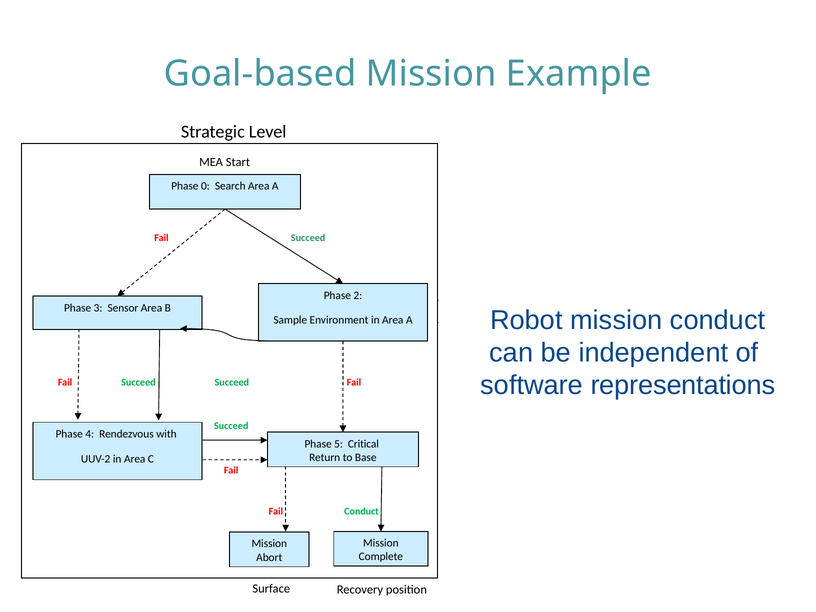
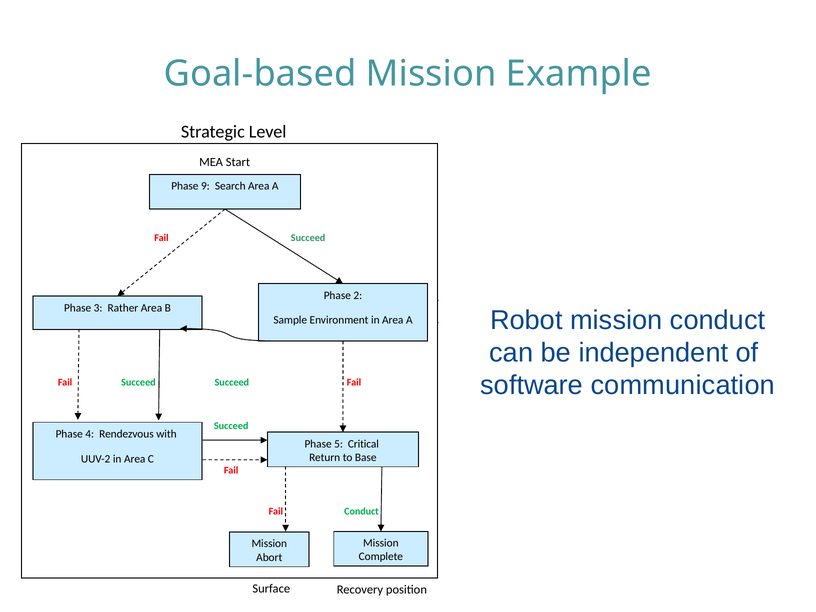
0: 0 -> 9
3 Sensor: Sensor -> Rather
representations: representations -> communication
